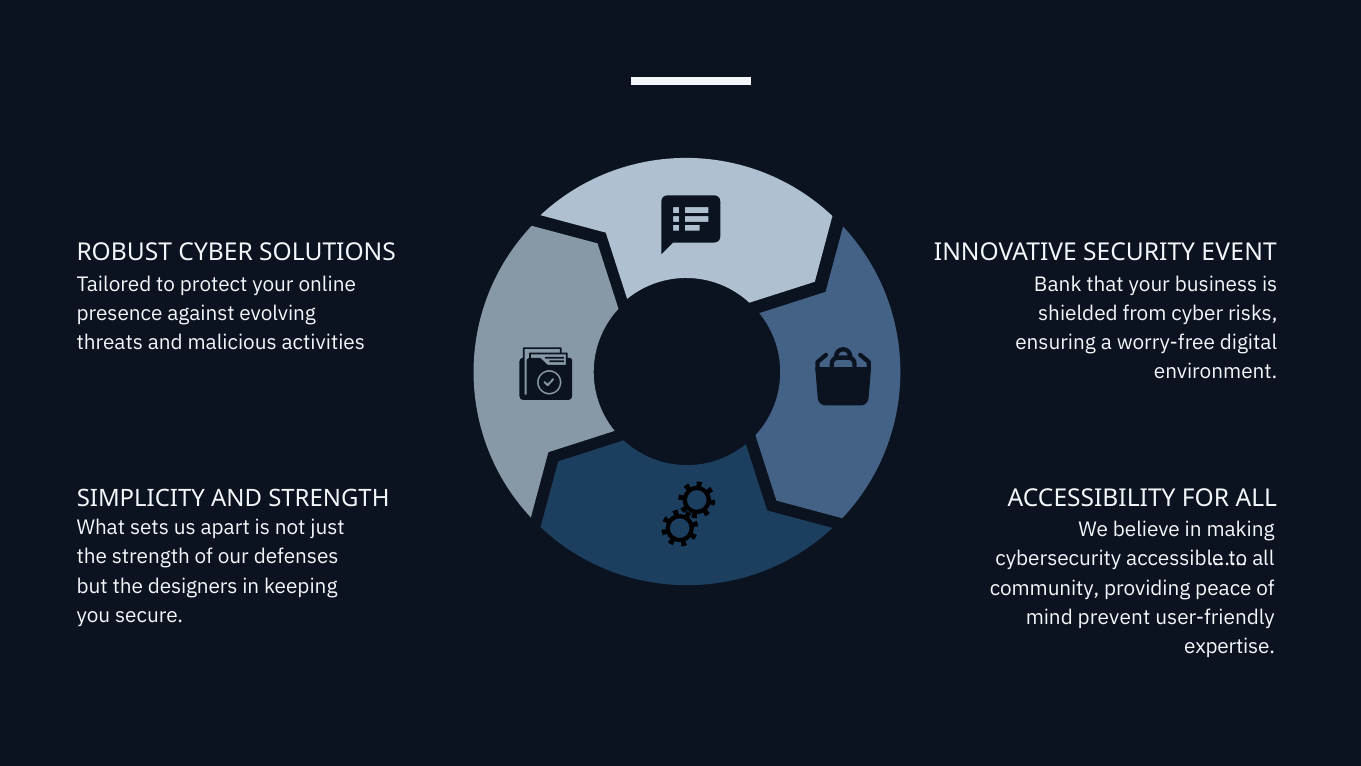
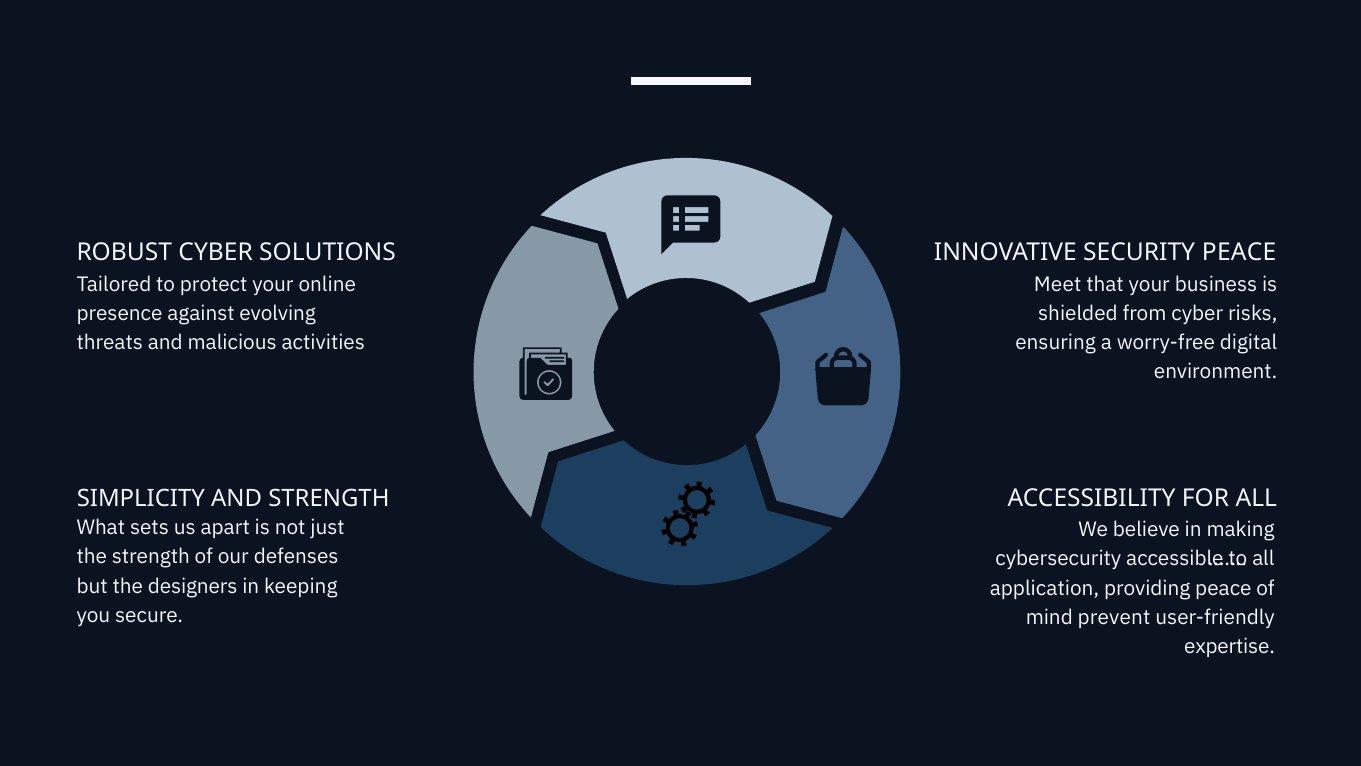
SECURITY EVENT: EVENT -> PEACE
Bank: Bank -> Meet
community: community -> application
